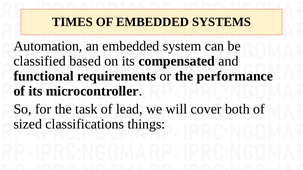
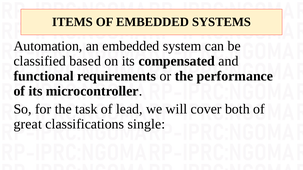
TIMES: TIMES -> ITEMS
sized: sized -> great
things: things -> single
